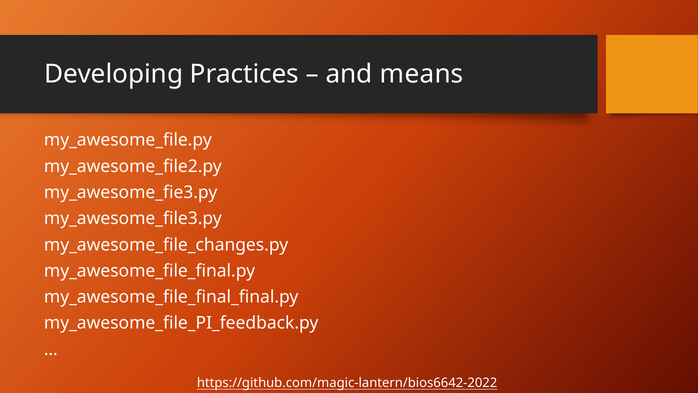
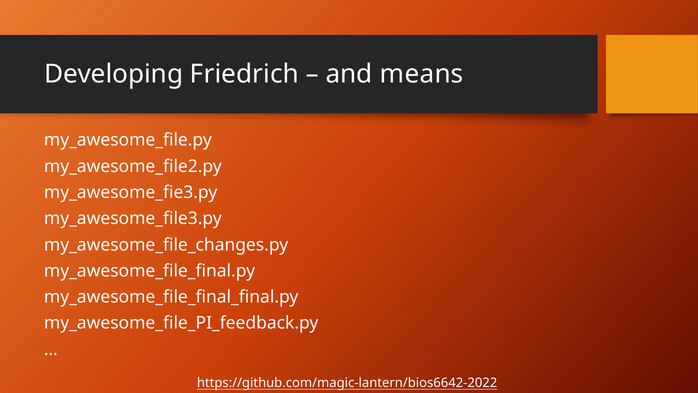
Practices: Practices -> Friedrich
